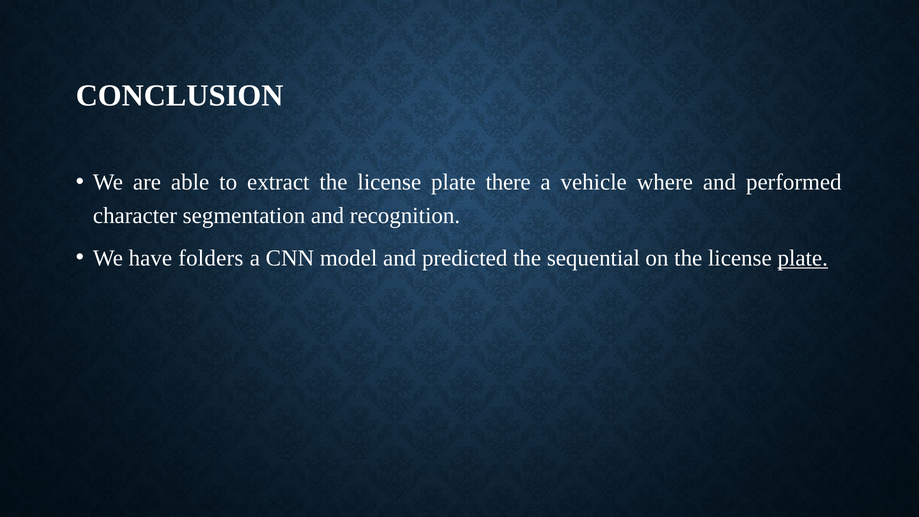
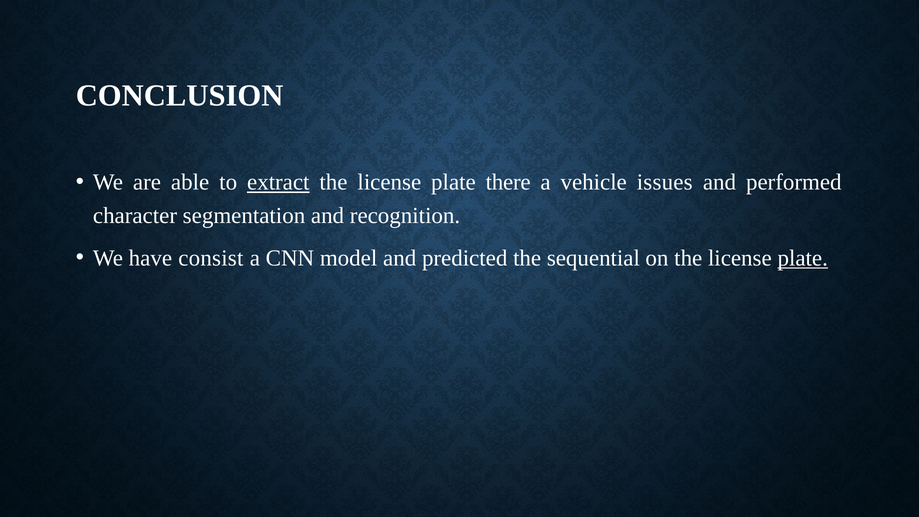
extract underline: none -> present
where: where -> issues
folders: folders -> consist
